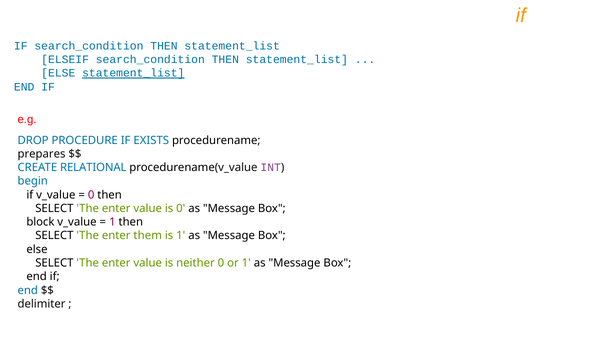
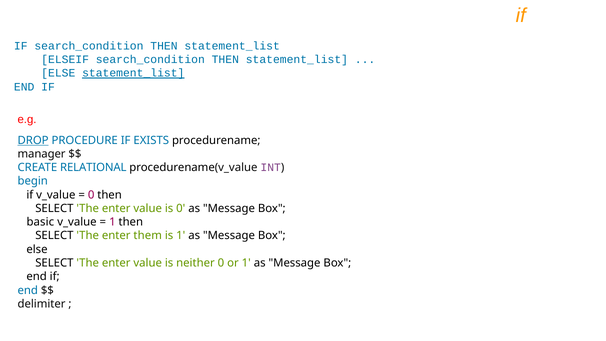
DROP underline: none -> present
prepares: prepares -> manager
block: block -> basic
